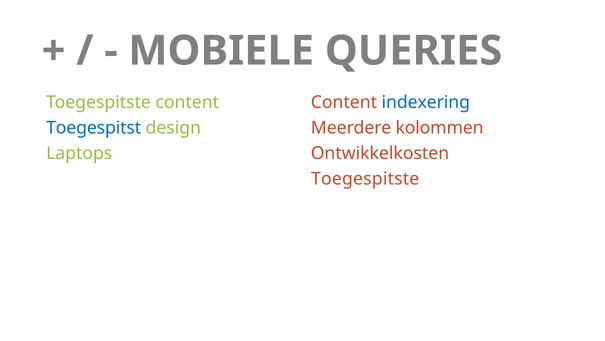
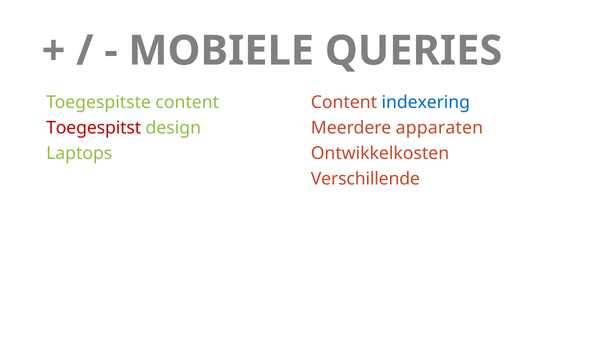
Toegespitst colour: blue -> red
kolommen: kolommen -> apparaten
Toegespitste at (365, 178): Toegespitste -> Verschillende
